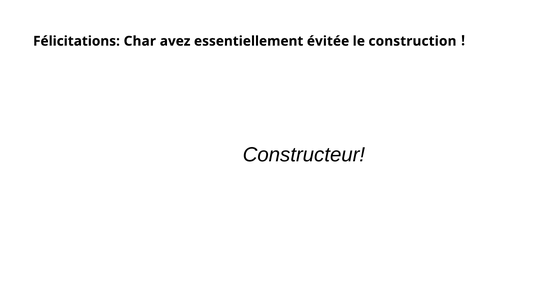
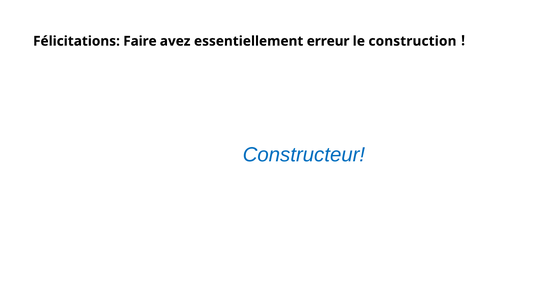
Char: Char -> Faire
évitée: évitée -> erreur
Constructeur colour: black -> blue
